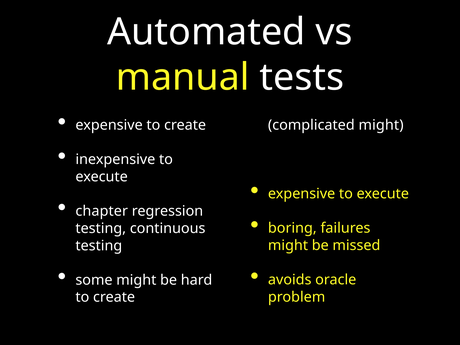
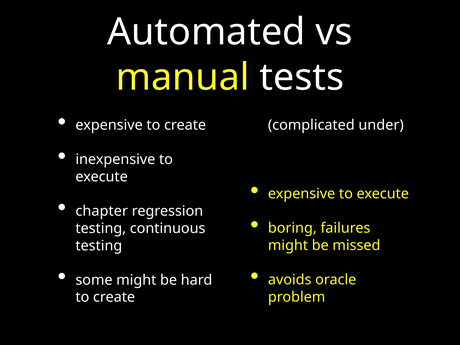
complicated might: might -> under
